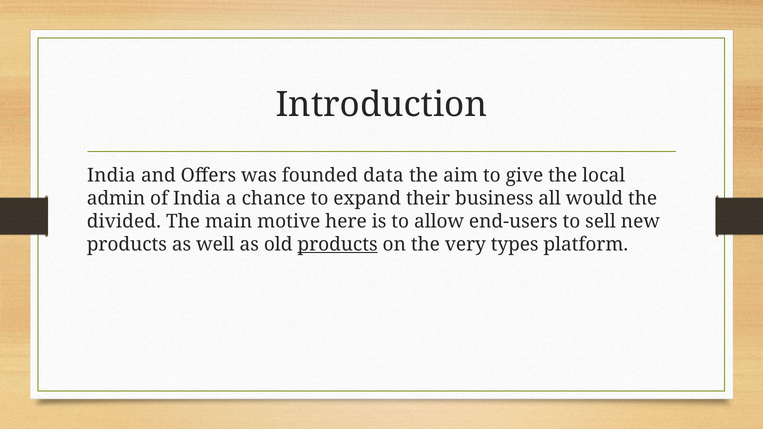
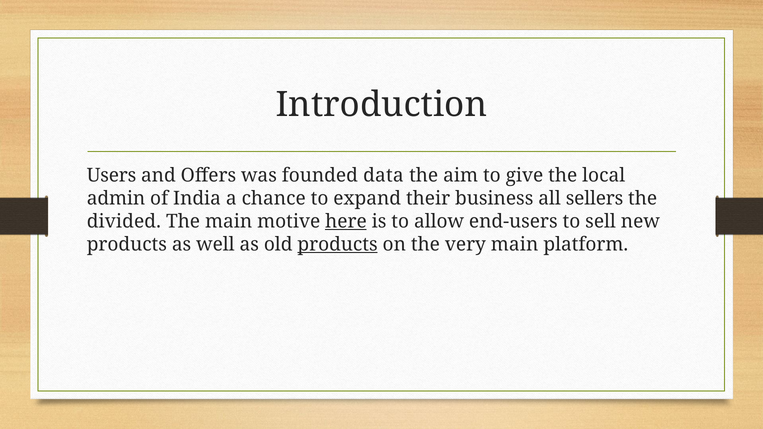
India at (111, 176): India -> Users
would: would -> sellers
here underline: none -> present
very types: types -> main
